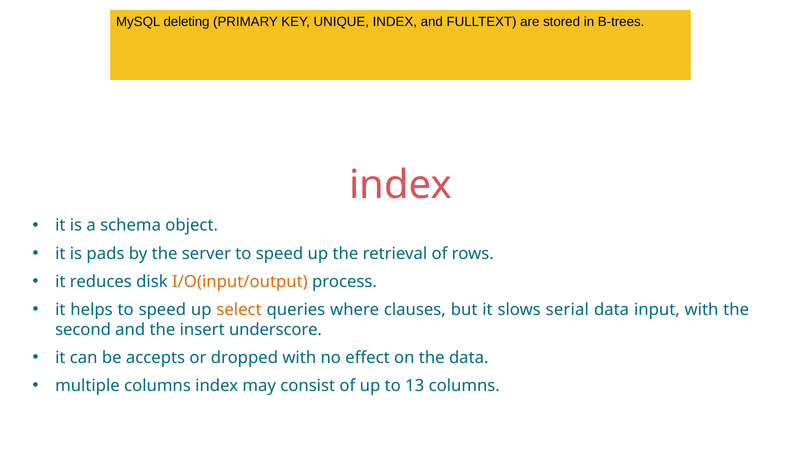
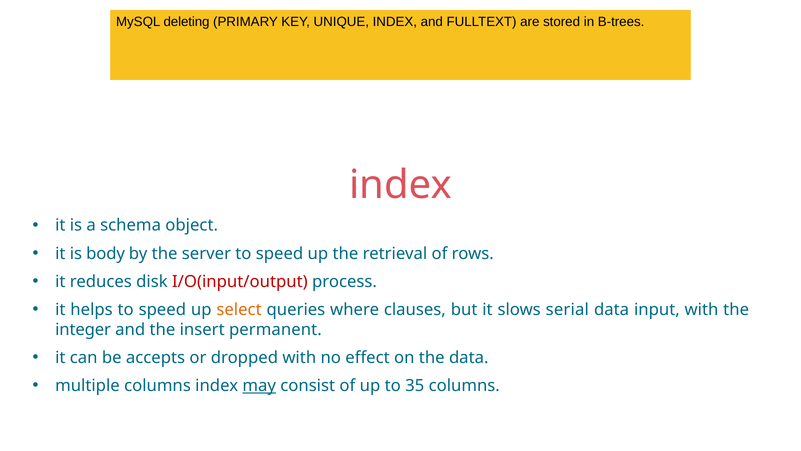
pads: pads -> body
I/O(input/output colour: orange -> red
second: second -> integer
underscore: underscore -> permanent
may underline: none -> present
13: 13 -> 35
